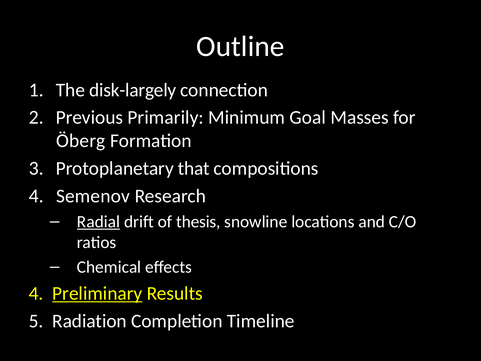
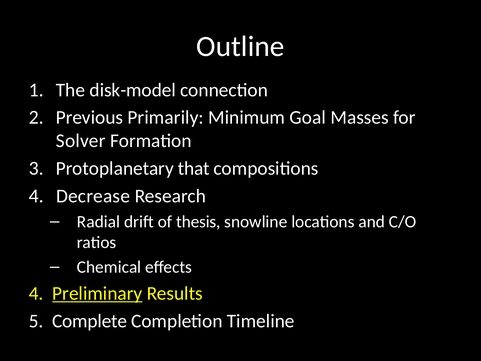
disk-largely: disk-largely -> disk-model
Öberg: Öberg -> Solver
Semenov: Semenov -> Decrease
Radial underline: present -> none
Radiation: Radiation -> Complete
